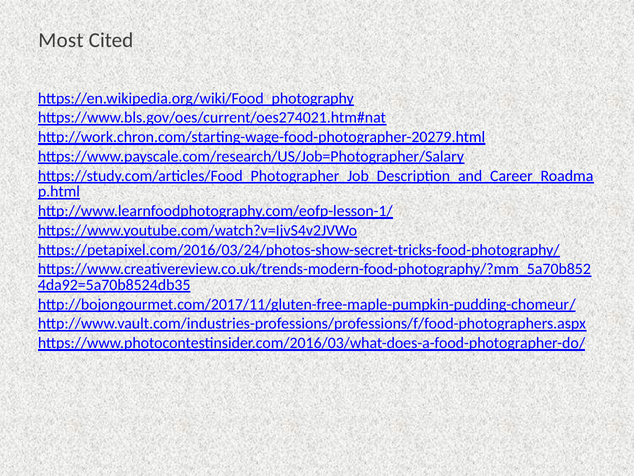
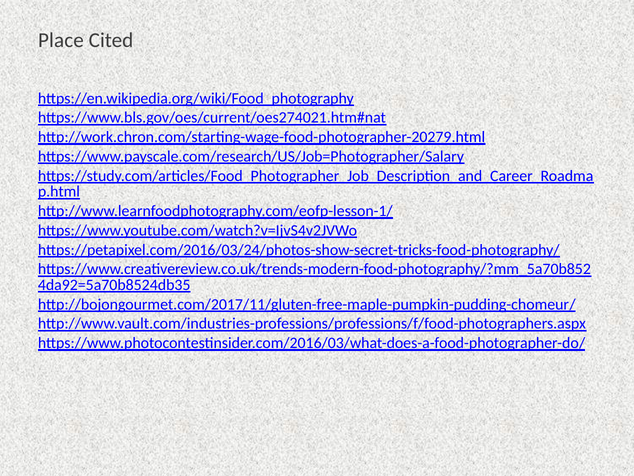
Most: Most -> Place
